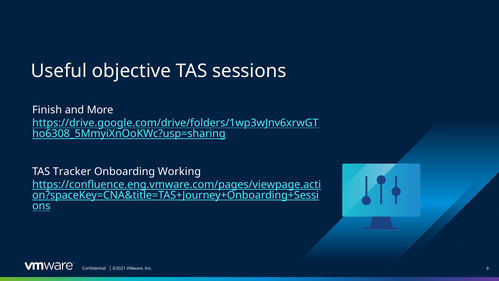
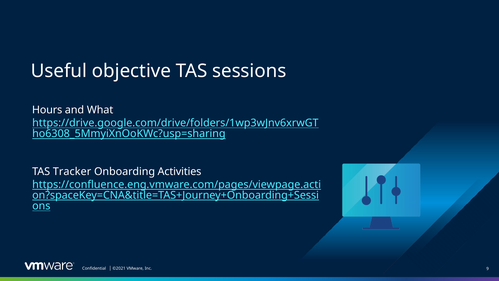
Finish: Finish -> Hours
More: More -> What
Working: Working -> Activities
